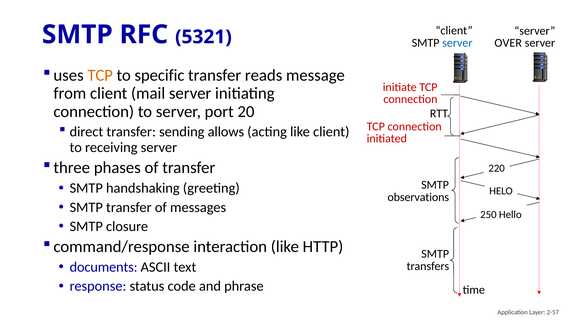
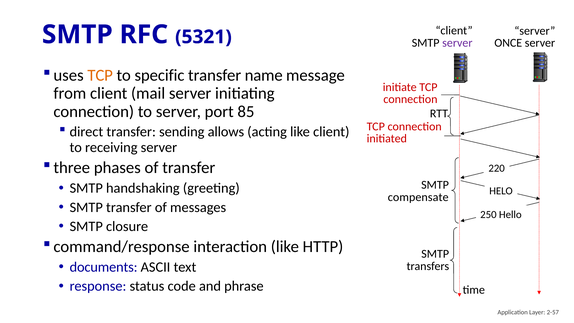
server at (457, 43) colour: blue -> purple
OVER: OVER -> ONCE
reads: reads -> name
20: 20 -> 85
observations: observations -> compensate
